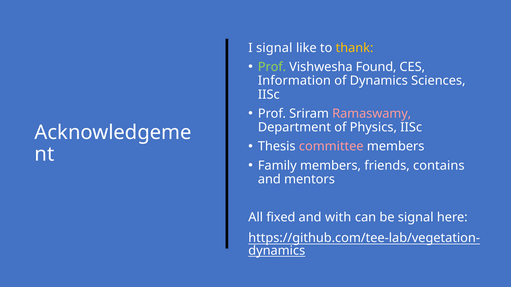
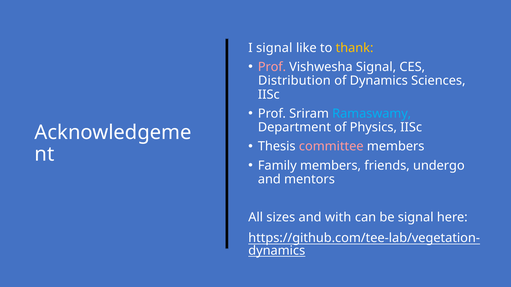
Prof at (272, 67) colour: light green -> pink
Vishwesha Found: Found -> Signal
Information: Information -> Distribution
Ramaswamy colour: pink -> light blue
contains: contains -> undergo
fixed: fixed -> sizes
